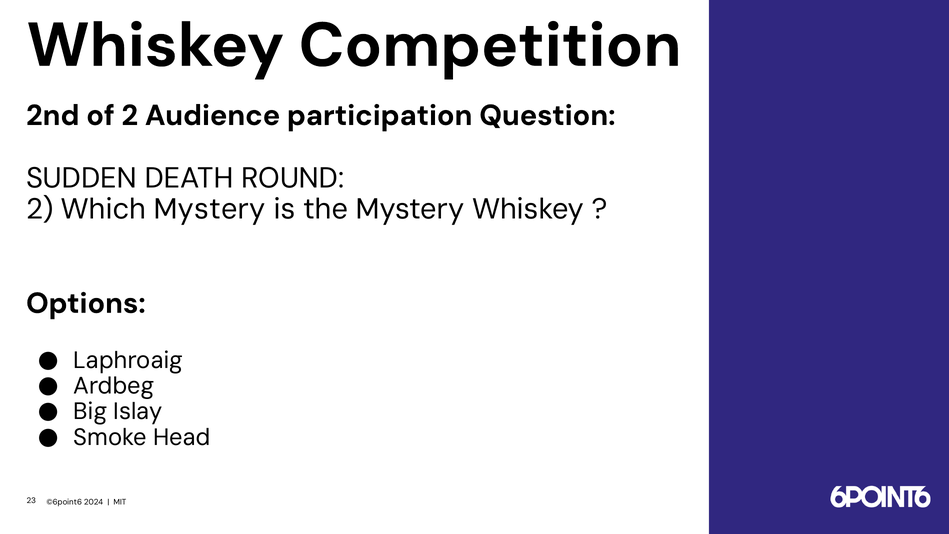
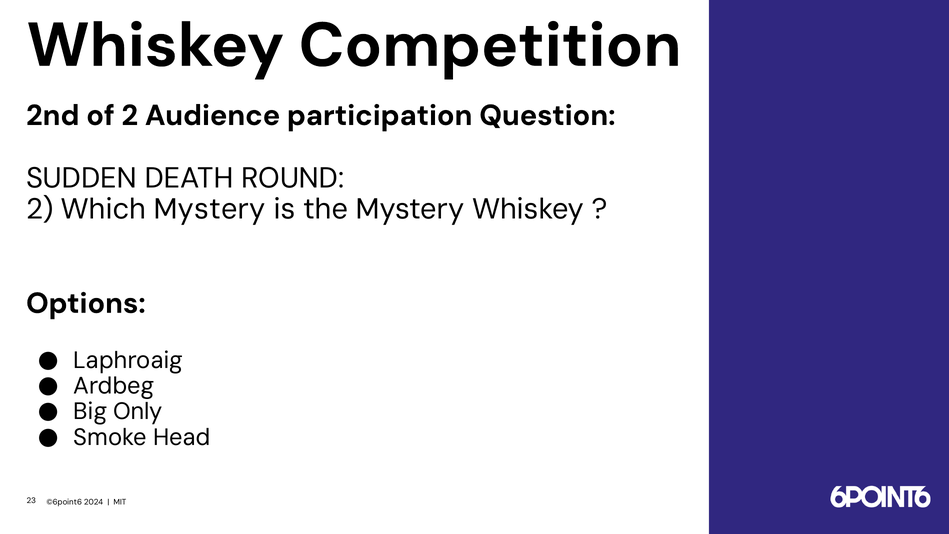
Islay: Islay -> Only
